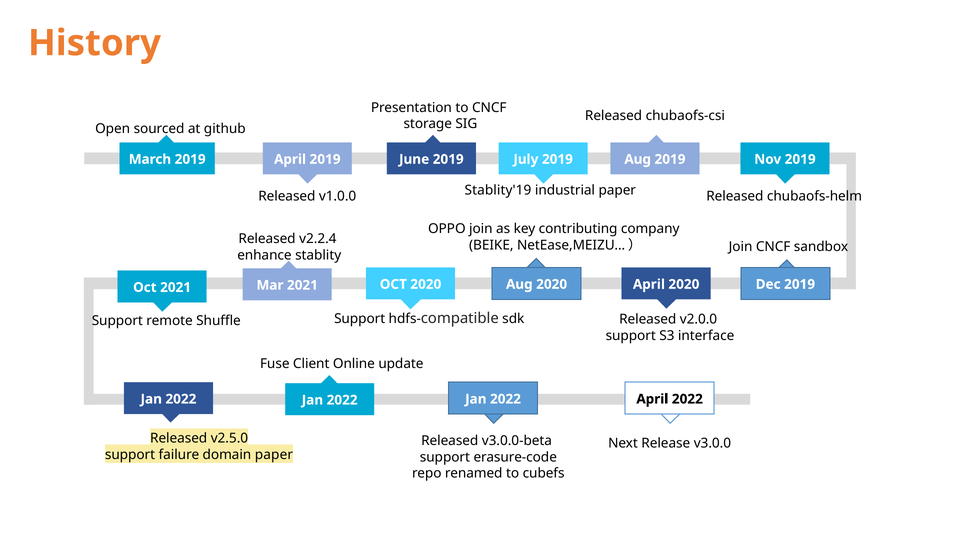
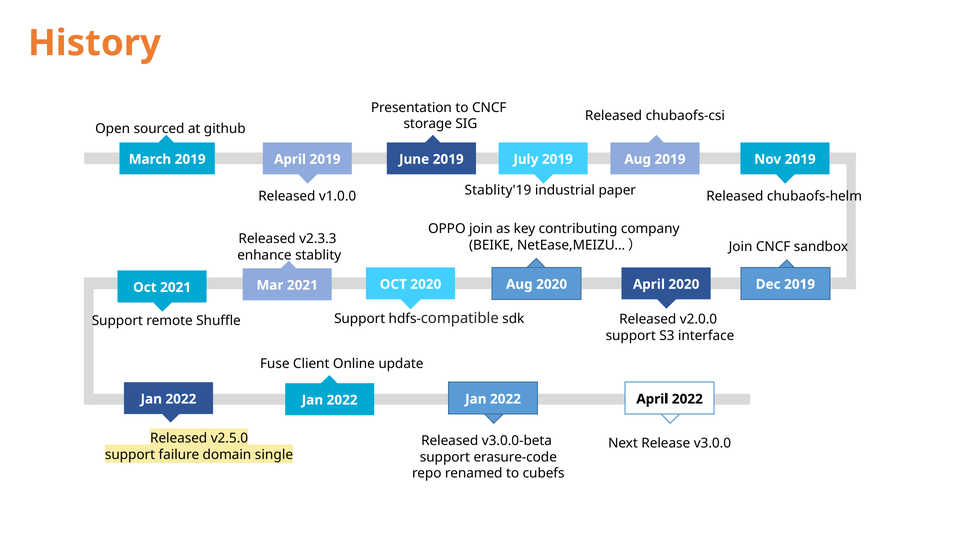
v2.2.4: v2.2.4 -> v2.3.3
domain paper: paper -> single
